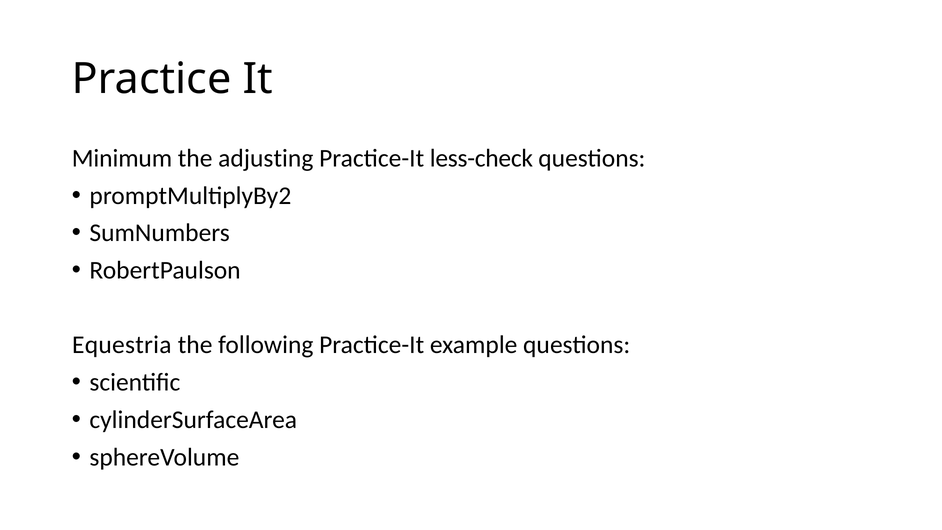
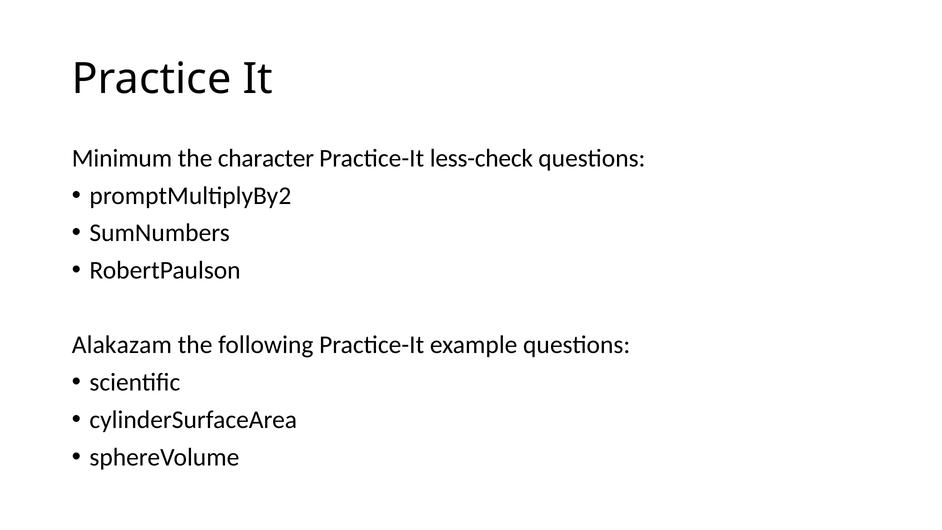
adjusting: adjusting -> character
Equestria: Equestria -> Alakazam
